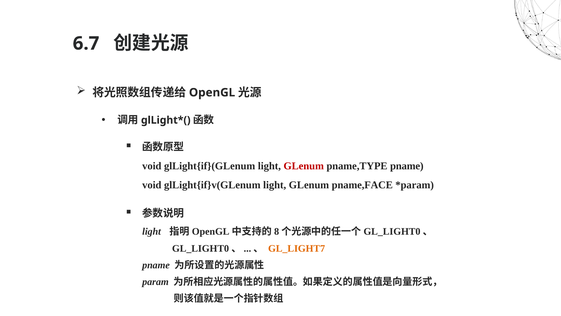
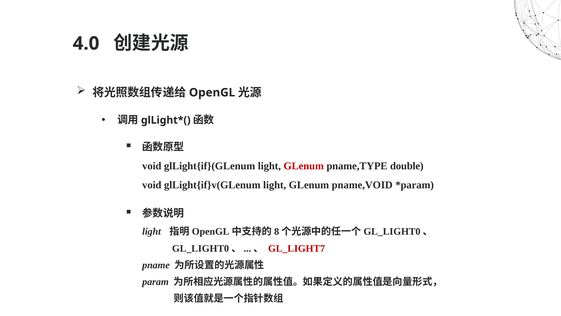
6.7: 6.7 -> 4.0
pname,TYPE pname: pname -> double
pname,FACE: pname,FACE -> pname,VOID
GL_LIGHT7 colour: orange -> red
